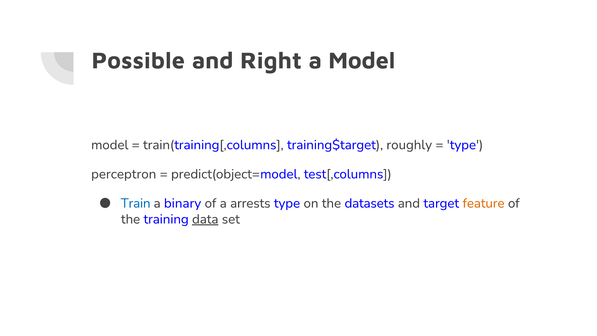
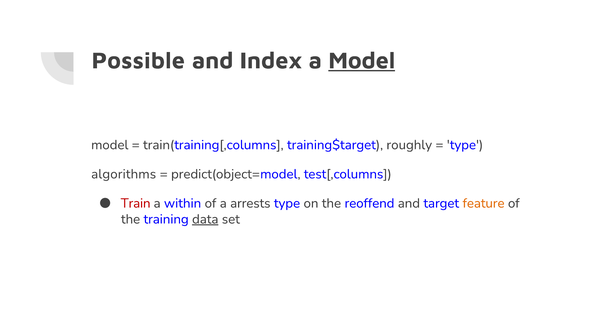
Right: Right -> Index
Model at (362, 61) underline: none -> present
perceptron: perceptron -> algorithms
Train colour: blue -> red
binary: binary -> within
datasets: datasets -> reoffend
